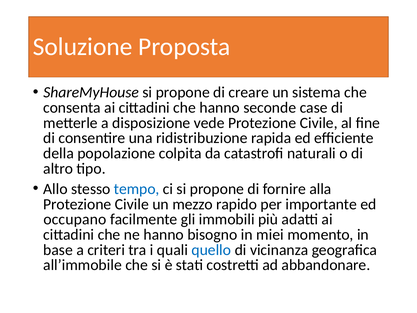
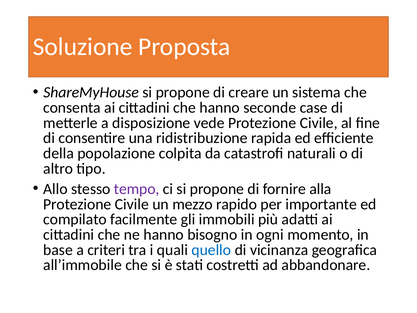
tempo colour: blue -> purple
occupano: occupano -> compilato
miei: miei -> ogni
